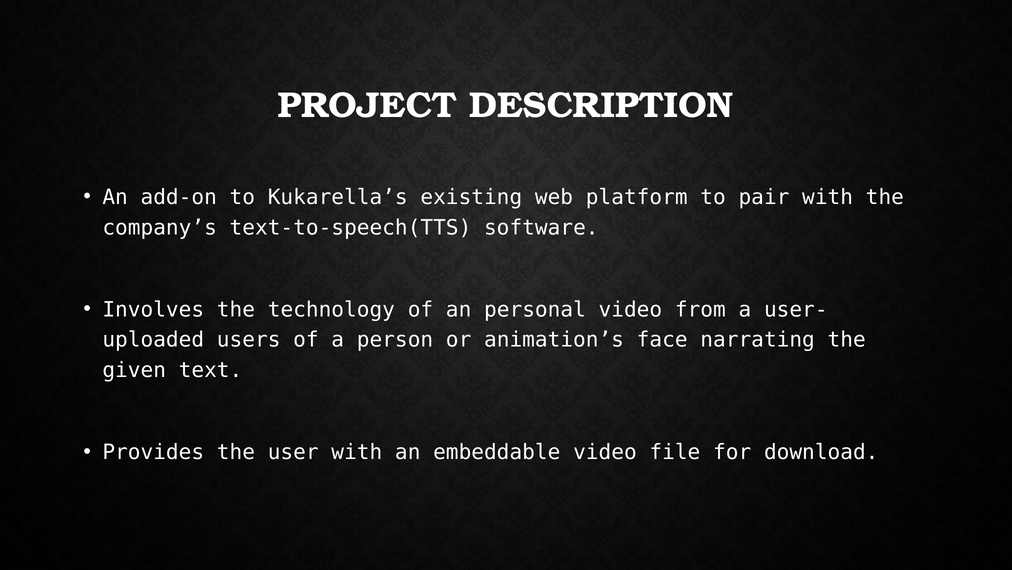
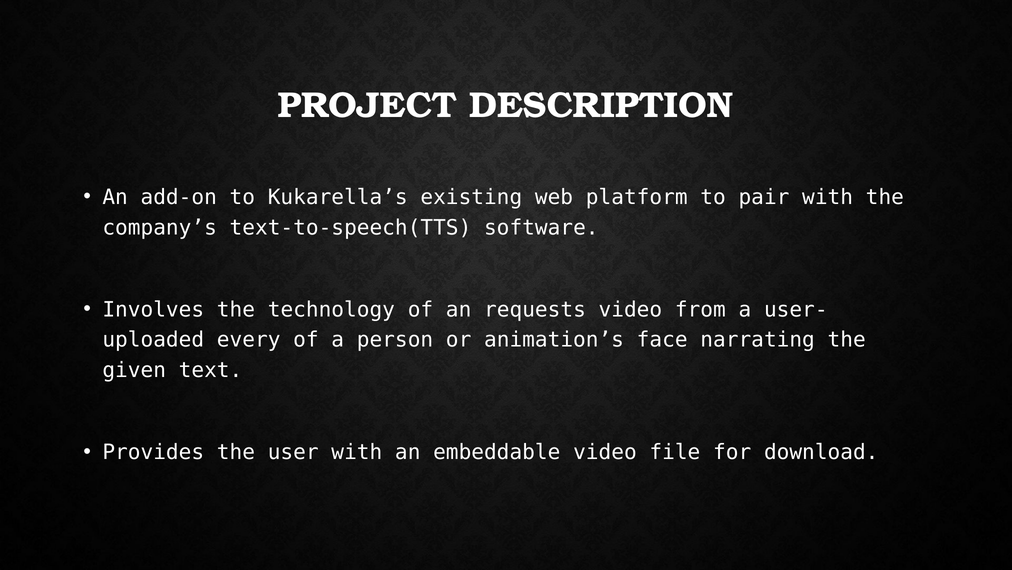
personal: personal -> requests
users: users -> every
